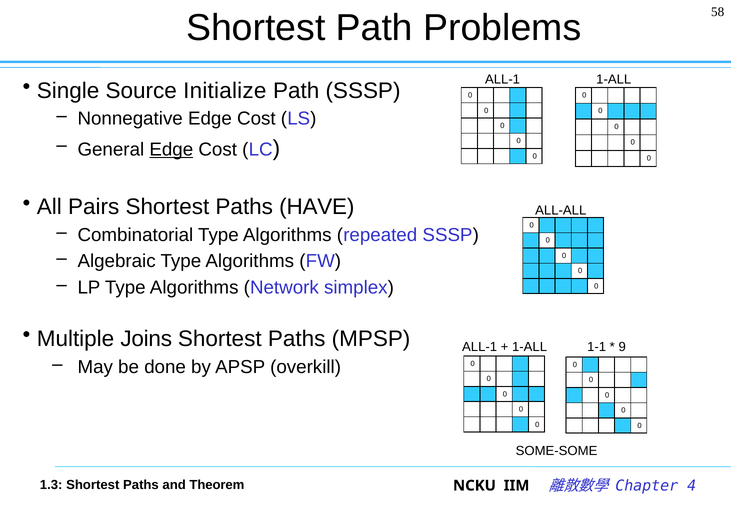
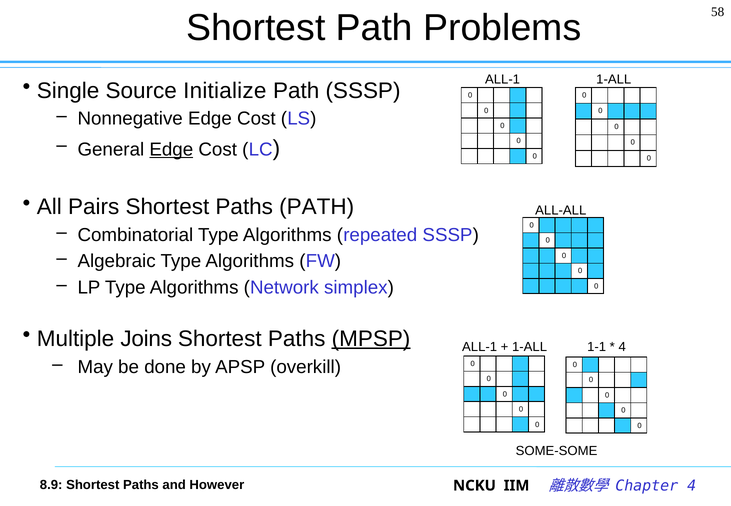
Paths HAVE: HAVE -> PATH
MPSP underline: none -> present
9 at (622, 347): 9 -> 4
1.3: 1.3 -> 8.9
Theorem: Theorem -> However
